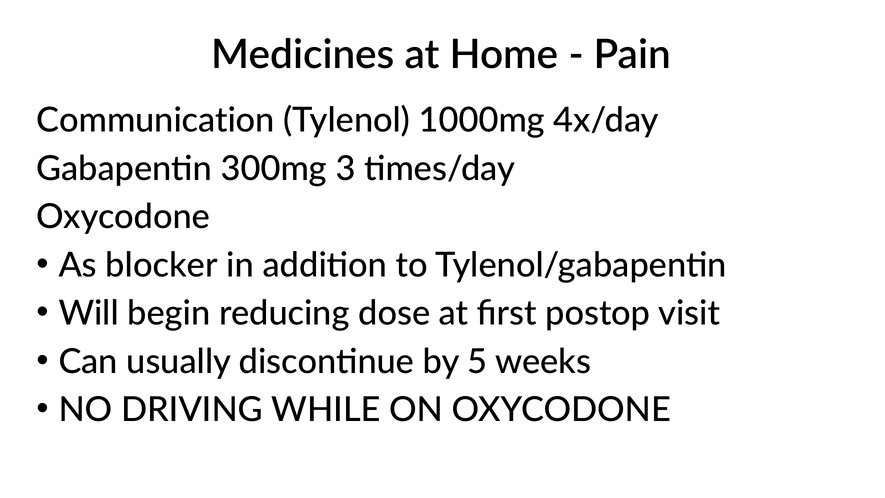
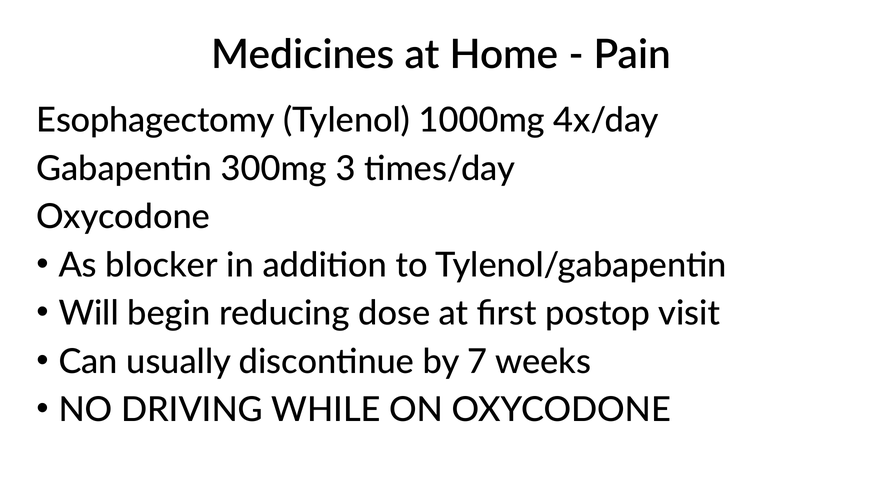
Communication: Communication -> Esophagectomy
5: 5 -> 7
